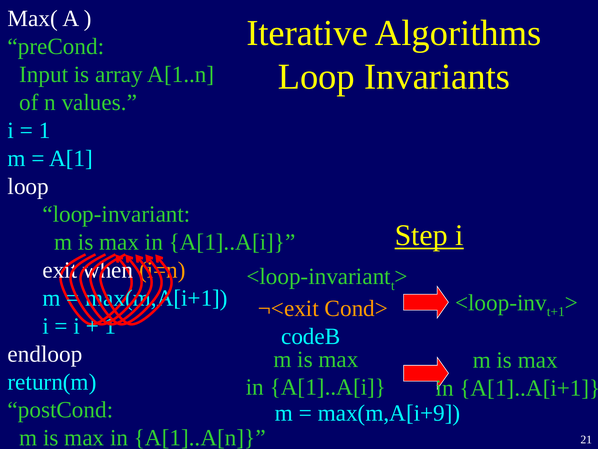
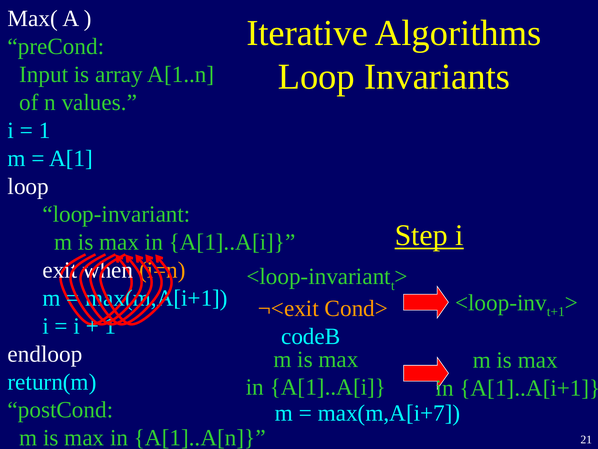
max(m,A[i+9: max(m,A[i+9 -> max(m,A[i+7
